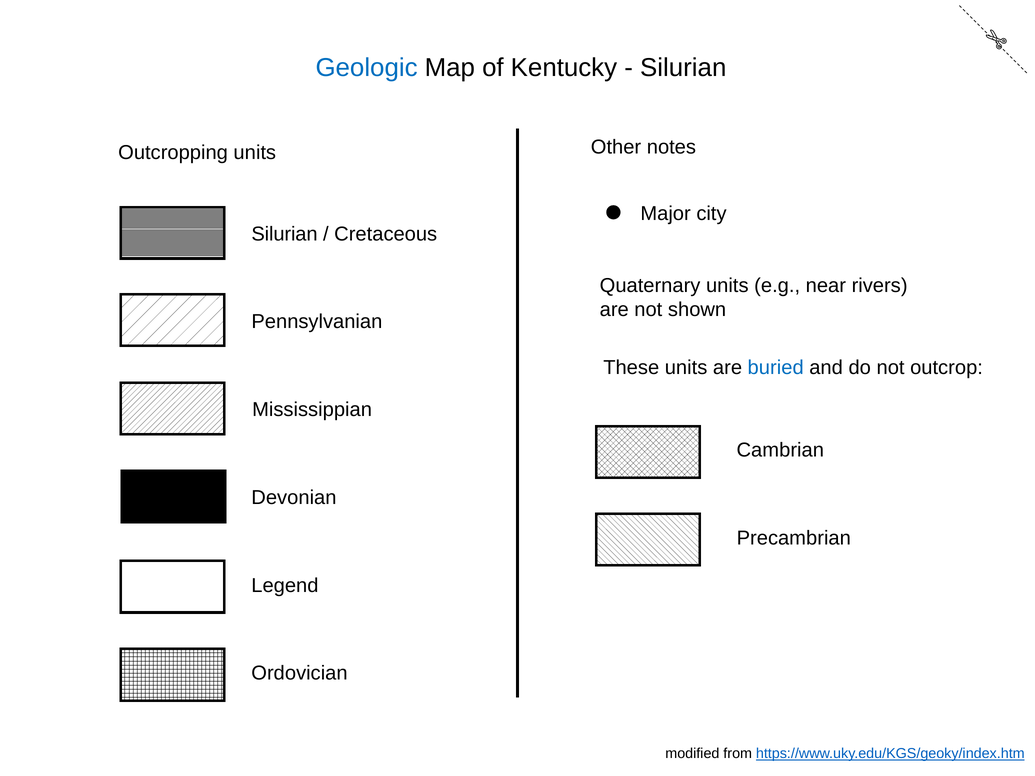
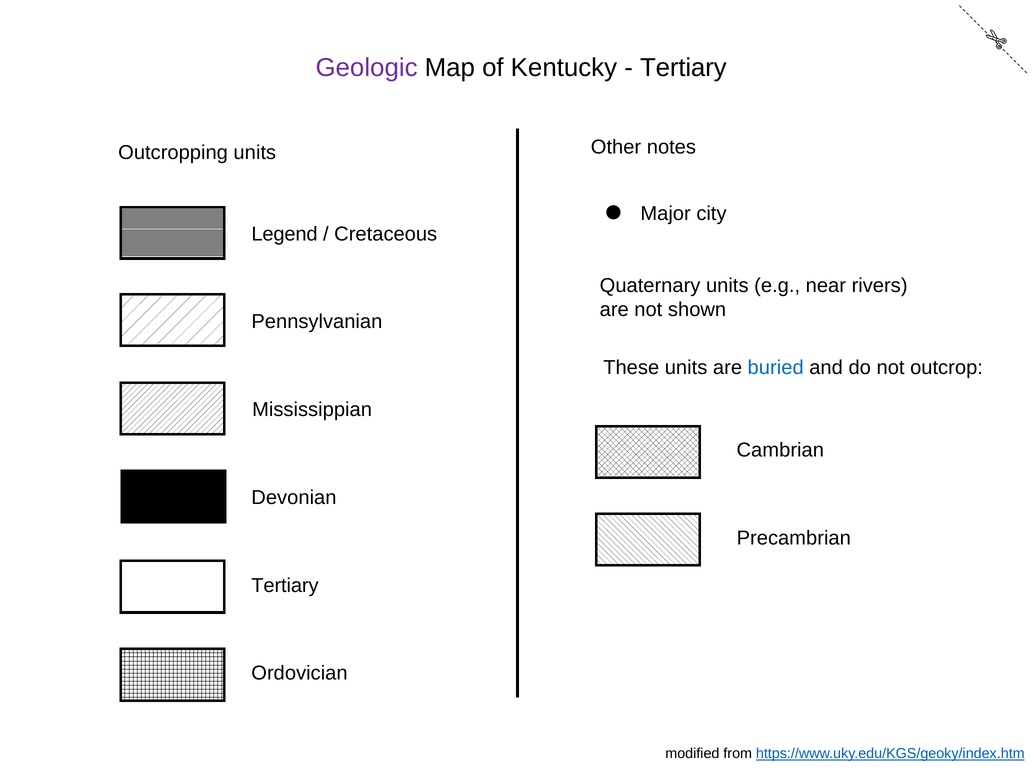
Geologic colour: blue -> purple
Silurian at (683, 68): Silurian -> Tertiary
Silurian at (285, 234): Silurian -> Legend
Legend at (285, 586): Legend -> Tertiary
